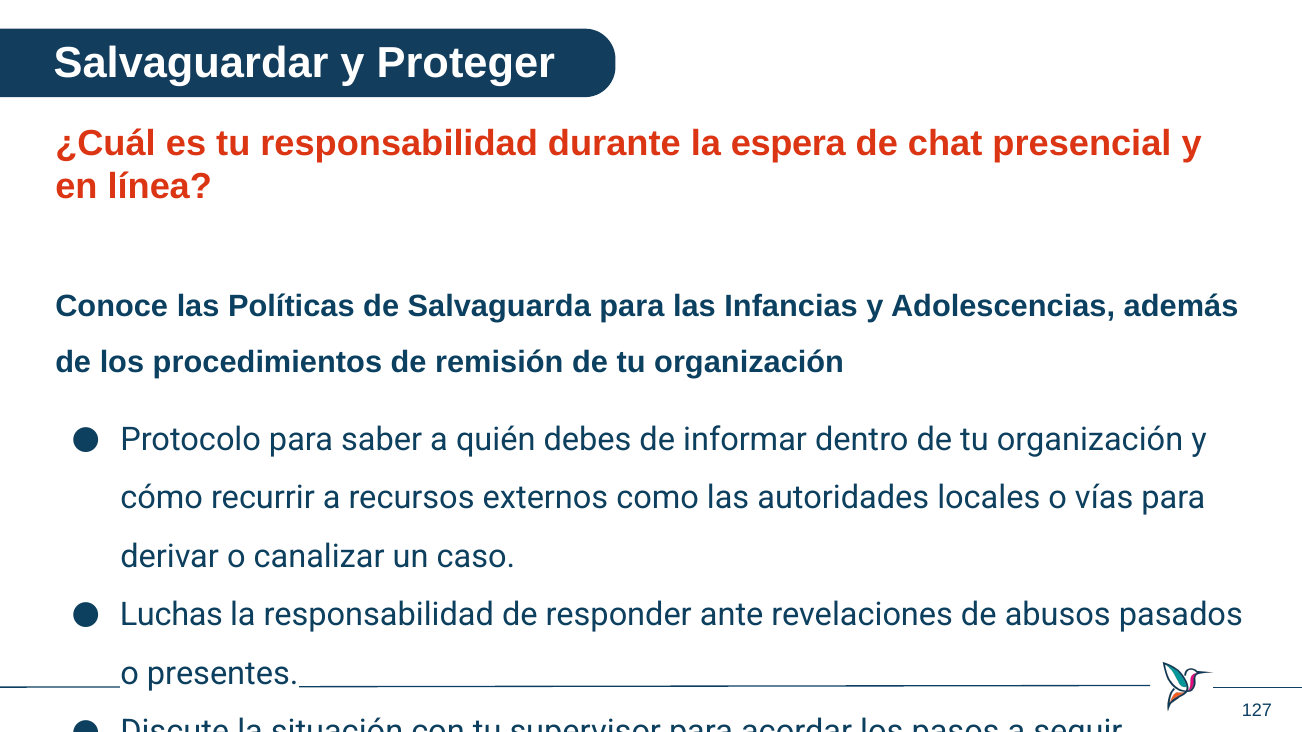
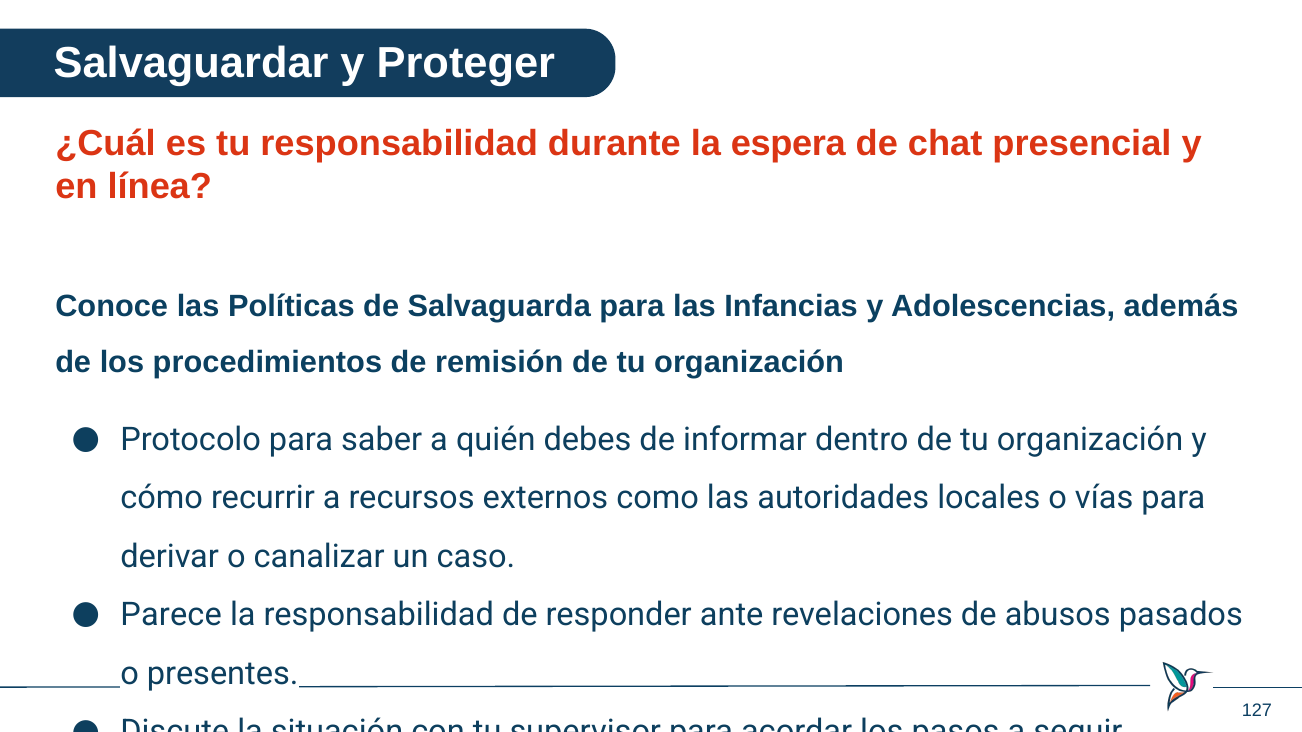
Luchas: Luchas -> Parece
